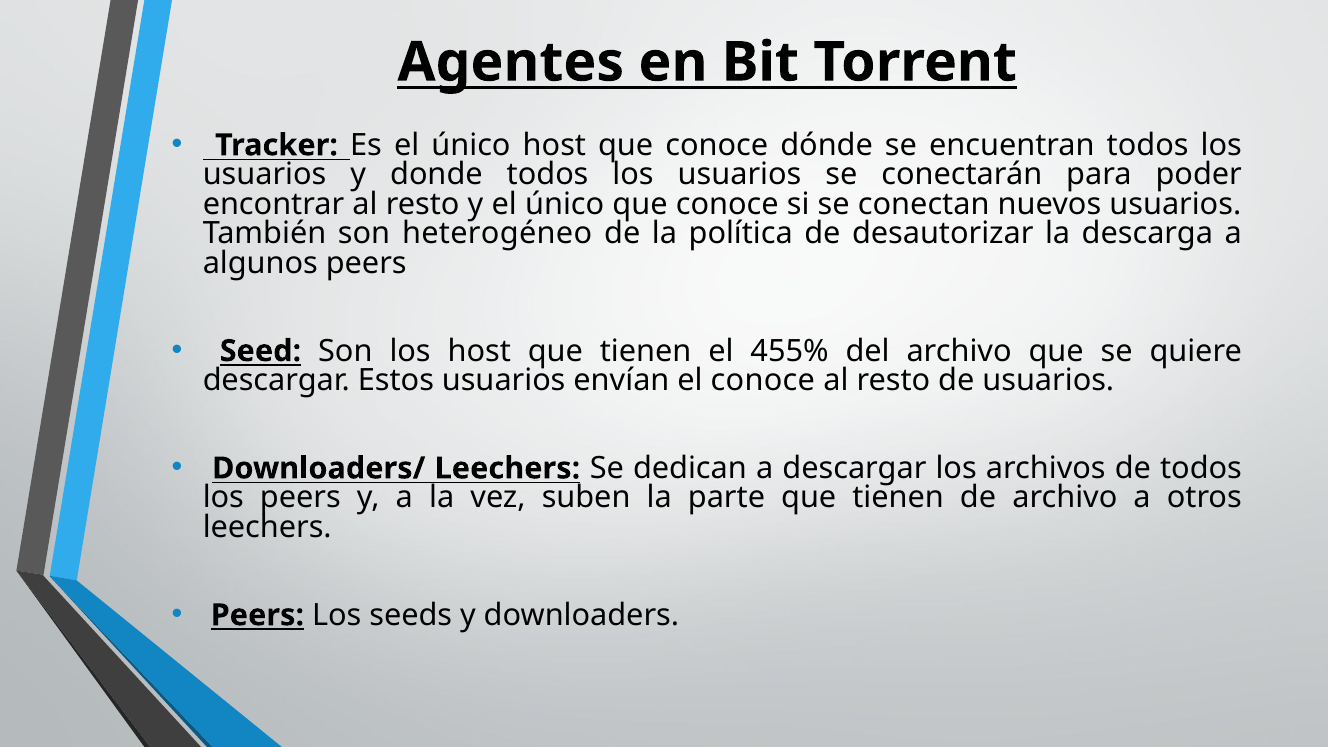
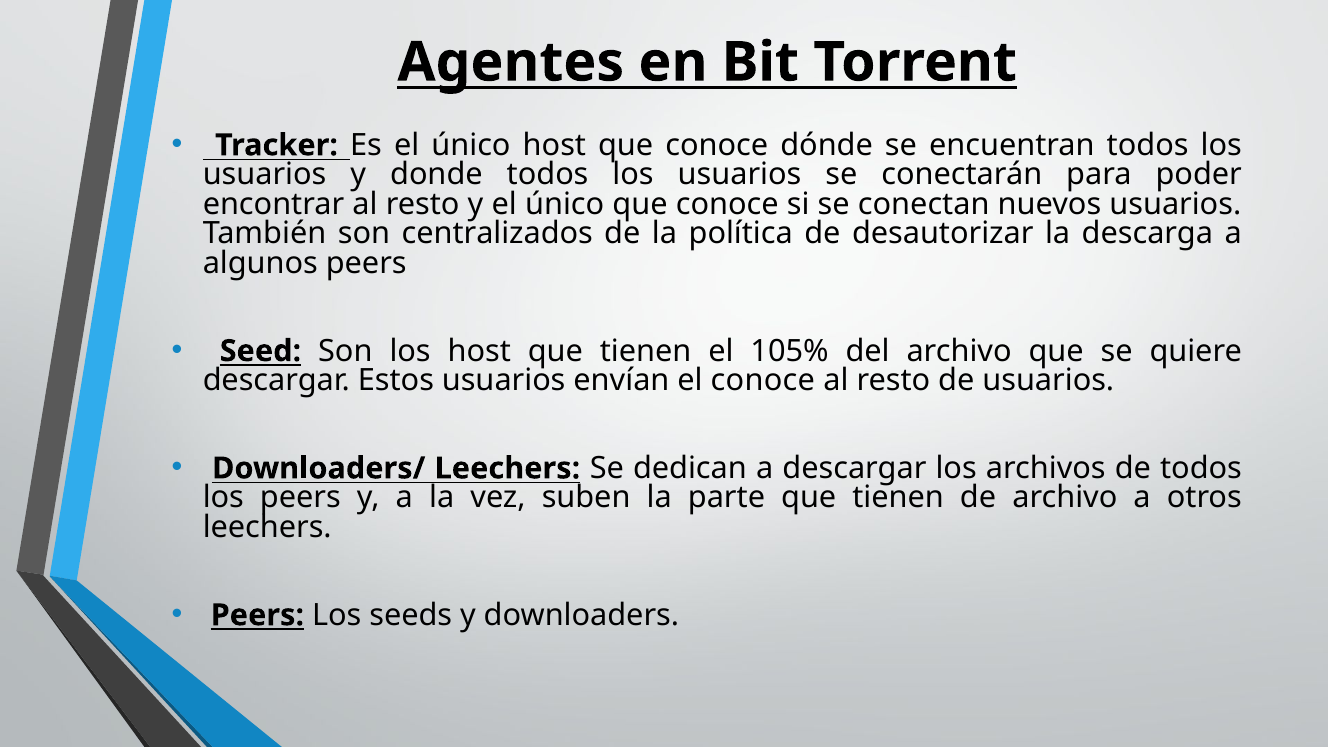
heterogéneo: heterogéneo -> centralizados
455%: 455% -> 105%
